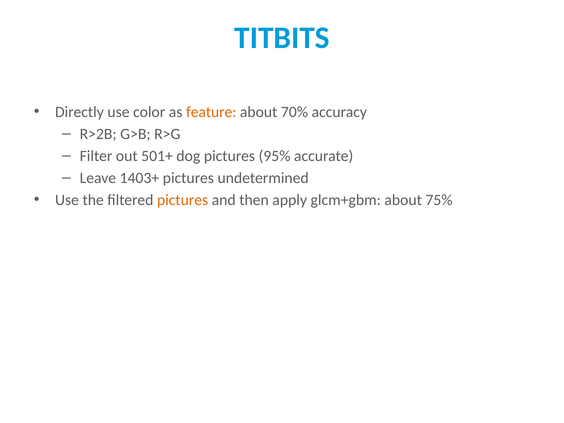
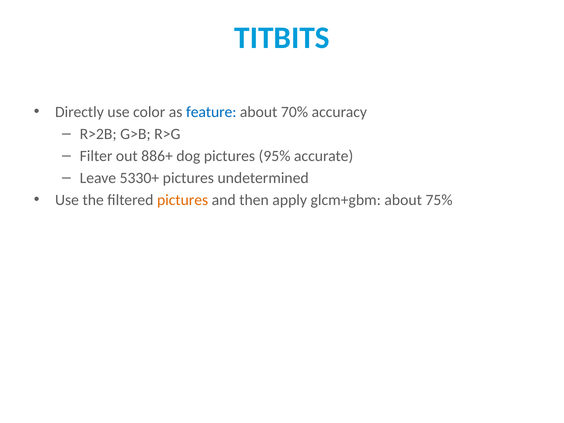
feature colour: orange -> blue
501+: 501+ -> 886+
1403+: 1403+ -> 5330+
